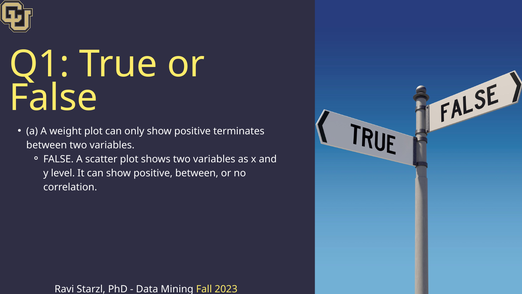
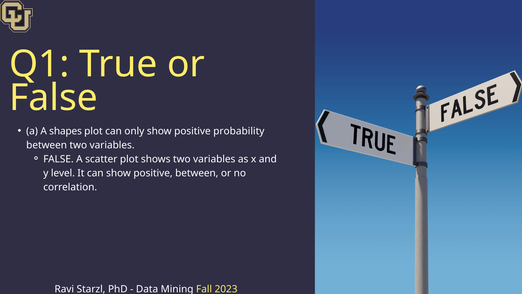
weight: weight -> shapes
terminates: terminates -> probability
